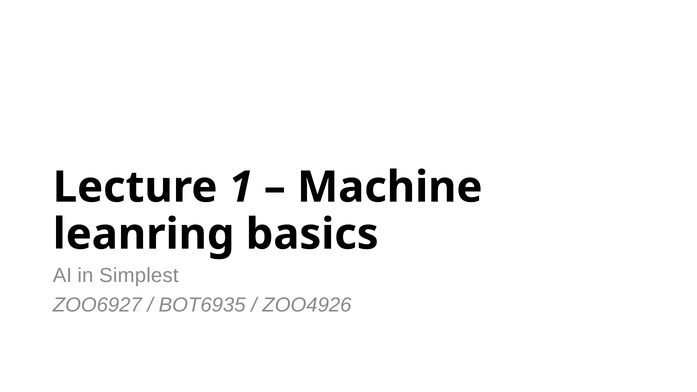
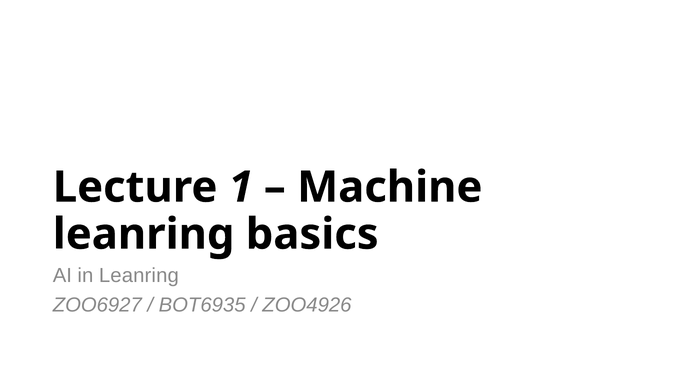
in Simplest: Simplest -> Leanring
